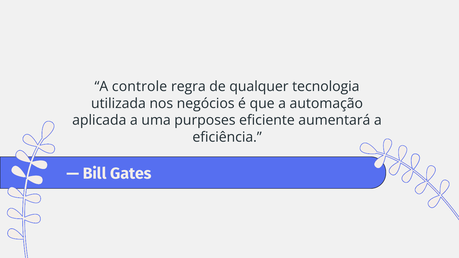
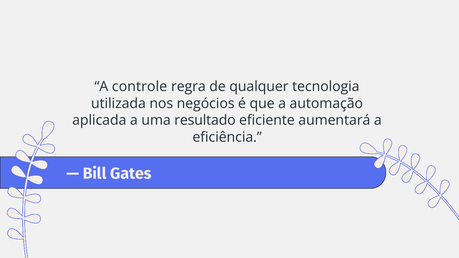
purposes: purposes -> resultado
